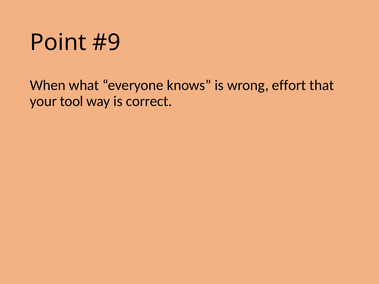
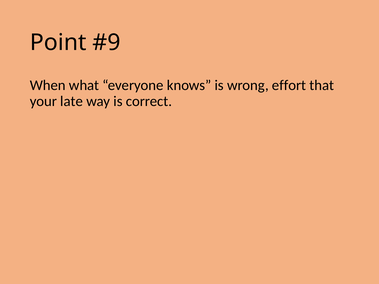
tool: tool -> late
